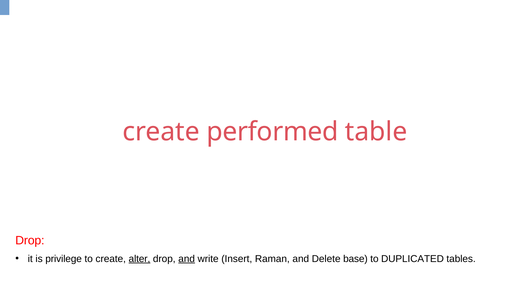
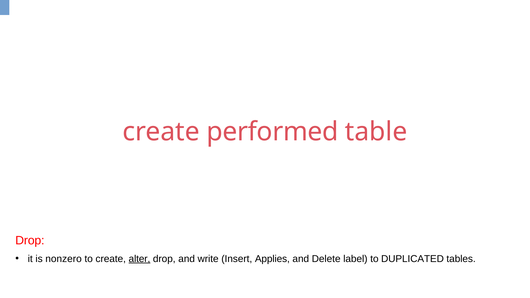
privilege: privilege -> nonzero
and at (187, 259) underline: present -> none
Raman: Raman -> Applies
base: base -> label
